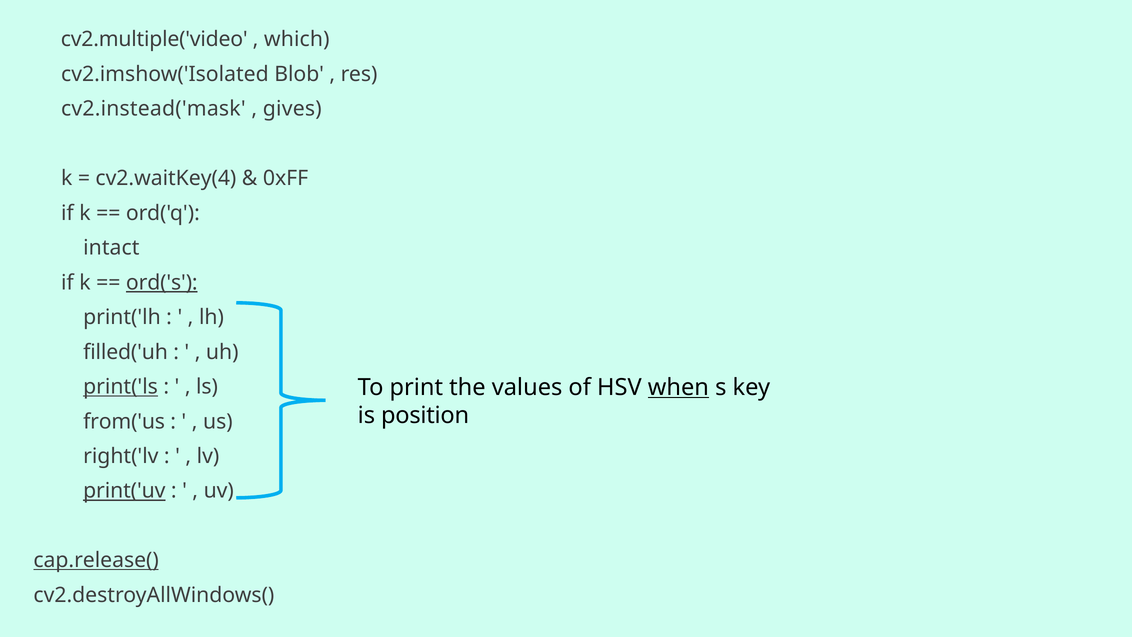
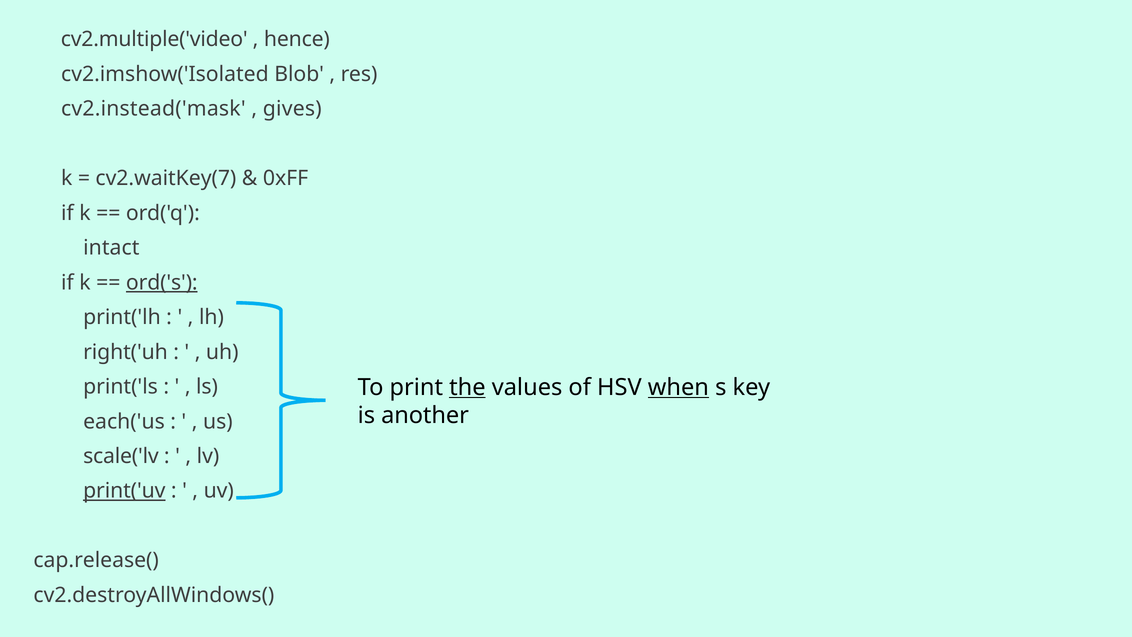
which: which -> hence
cv2.waitKey(4: cv2.waitKey(4 -> cv2.waitKey(7
filled('uh: filled('uh -> right('uh
print('ls underline: present -> none
the underline: none -> present
position: position -> another
from('us: from('us -> each('us
right('lv: right('lv -> scale('lv
cap.release( underline: present -> none
